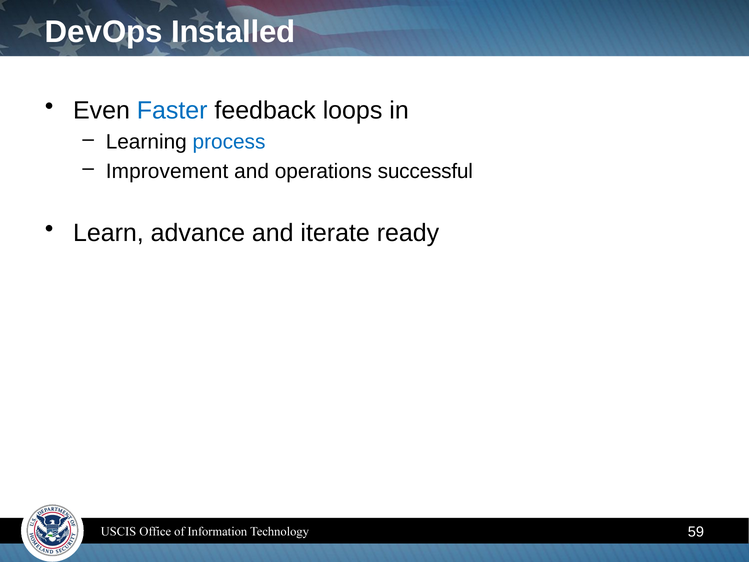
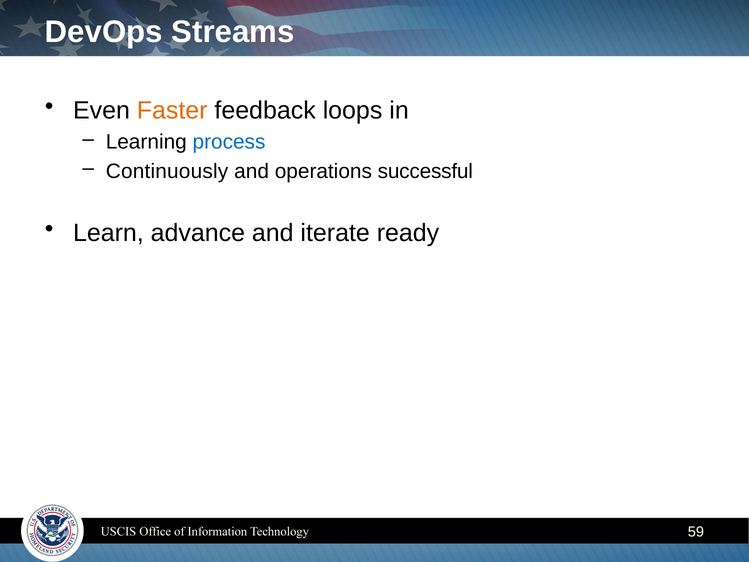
Installed: Installed -> Streams
Faster colour: blue -> orange
Improvement: Improvement -> Continuously
